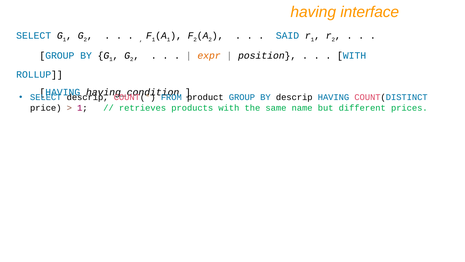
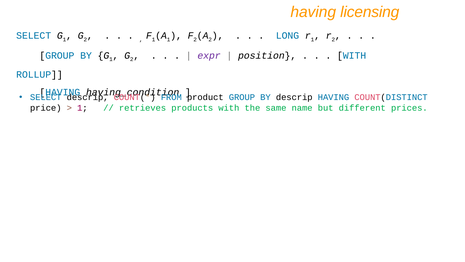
interface: interface -> licensing
SAID: SAID -> LONG
expr colour: orange -> purple
